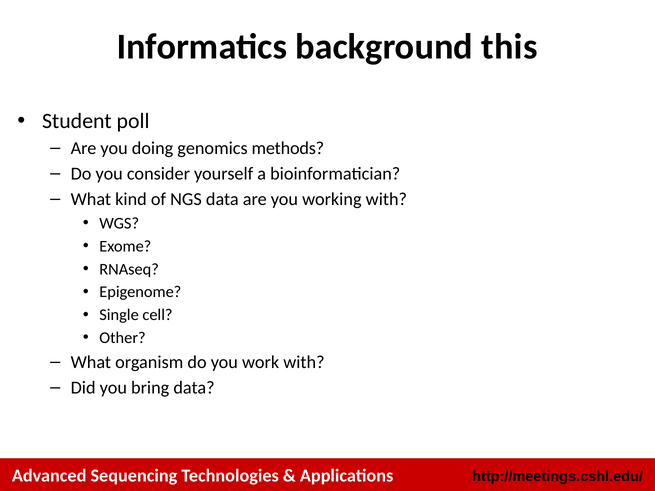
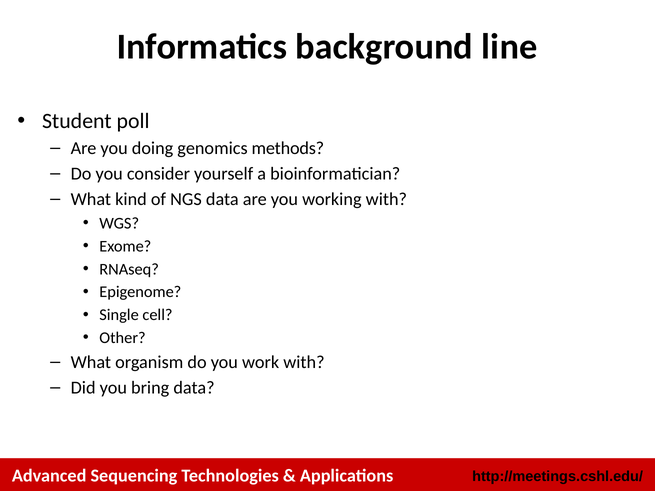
this: this -> line
